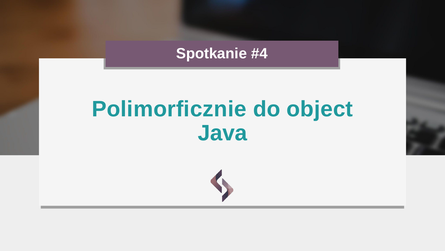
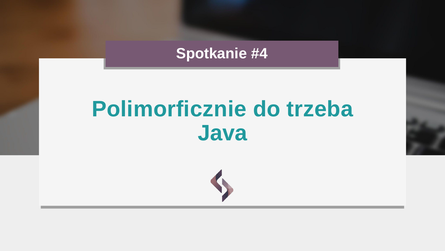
object: object -> trzeba
